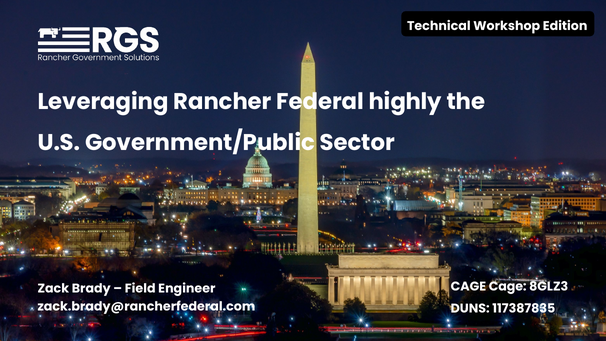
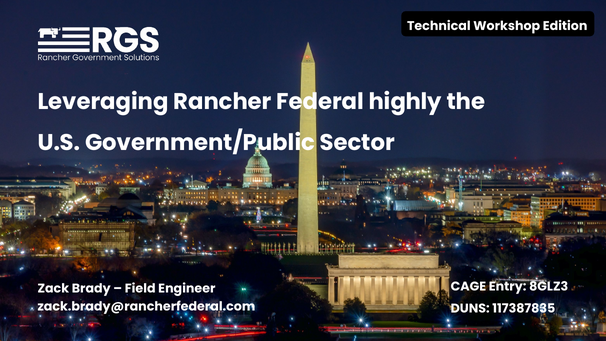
CAGE Cage: Cage -> Entry
